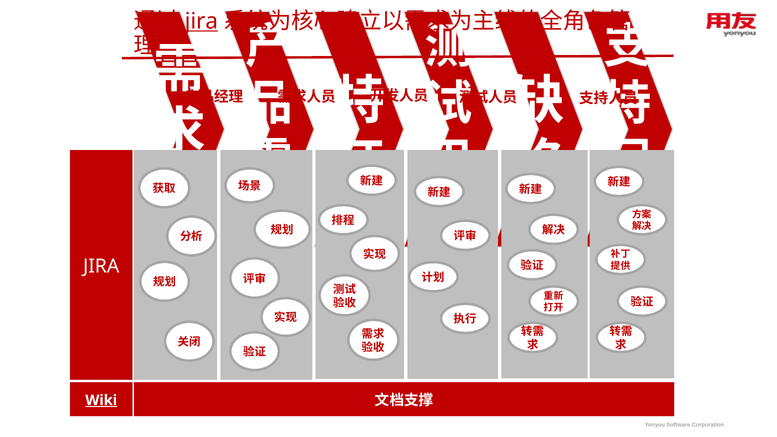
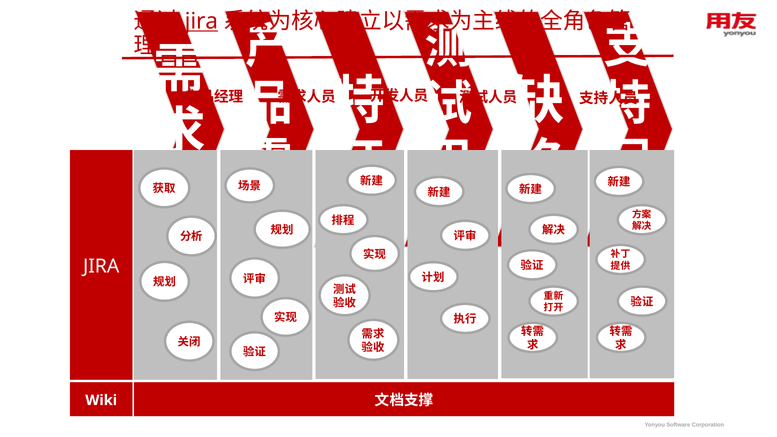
Wiki underline: present -> none
